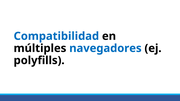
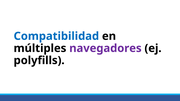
navegadores colour: blue -> purple
